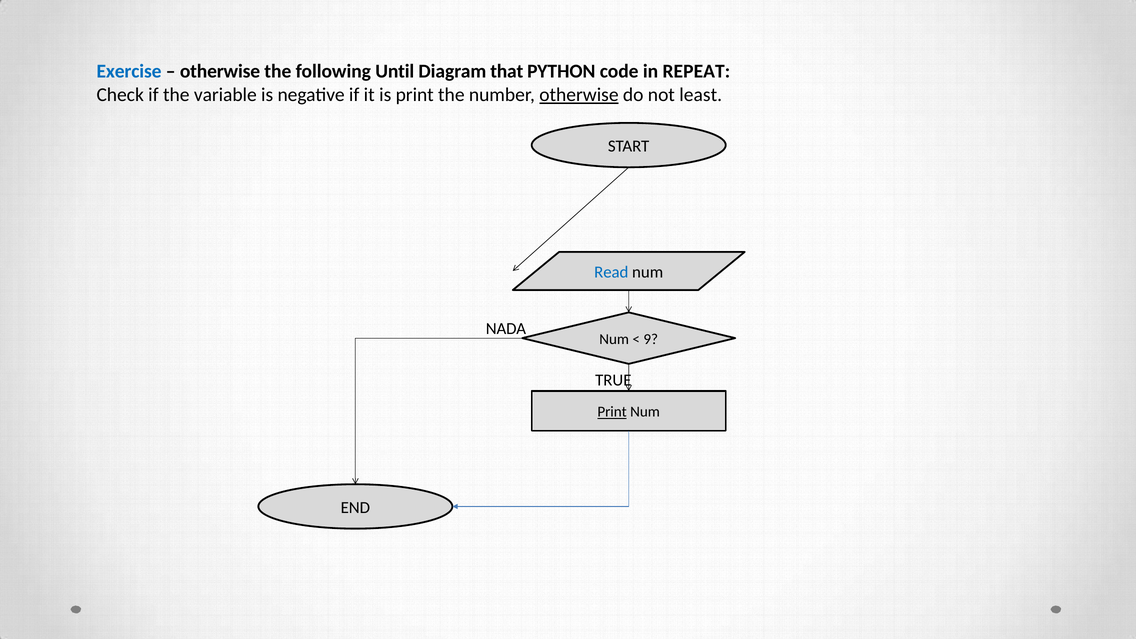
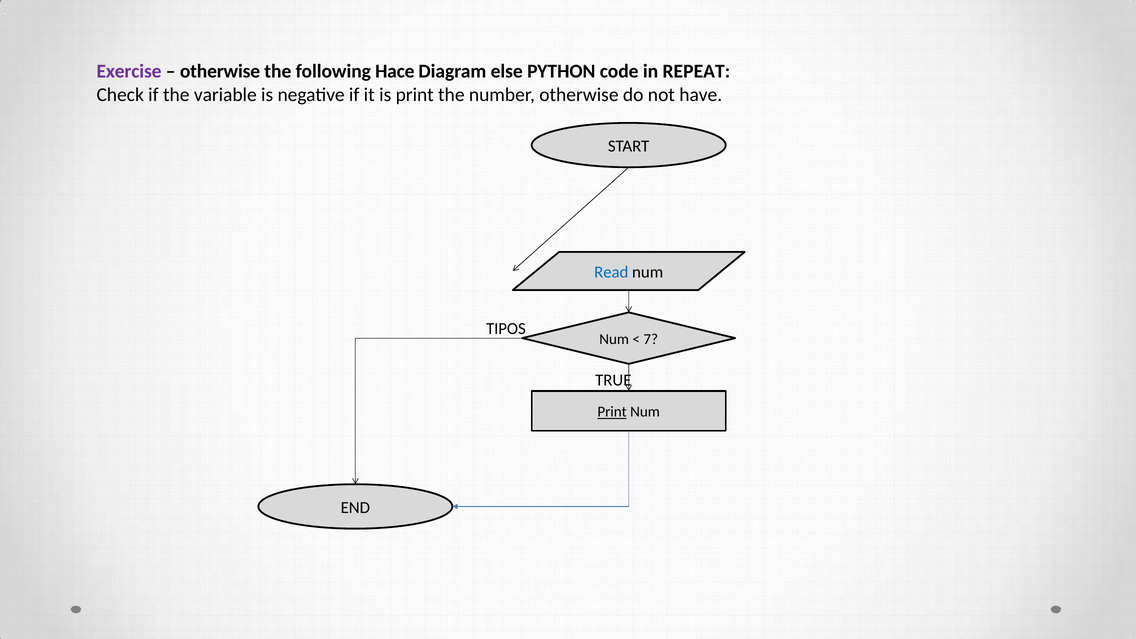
Exercise colour: blue -> purple
Until: Until -> Hace
that: that -> else
otherwise at (579, 95) underline: present -> none
least: least -> have
NADA: NADA -> TIPOS
9: 9 -> 7
